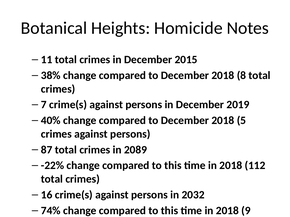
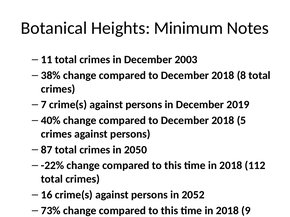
Homicide: Homicide -> Minimum
2015: 2015 -> 2003
2089: 2089 -> 2050
2032: 2032 -> 2052
74%: 74% -> 73%
